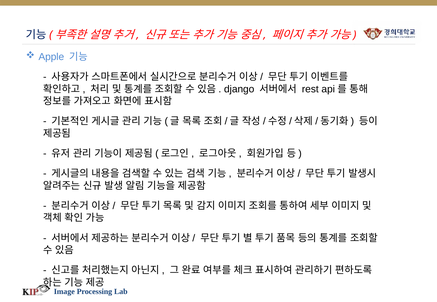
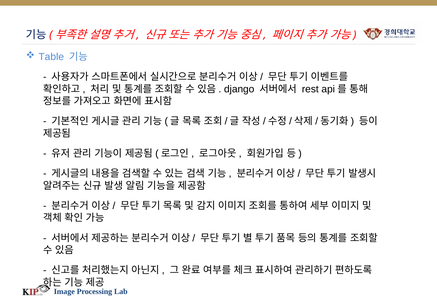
Apple: Apple -> Table
